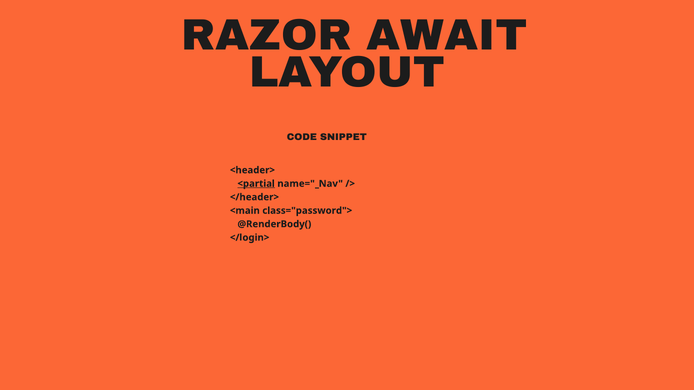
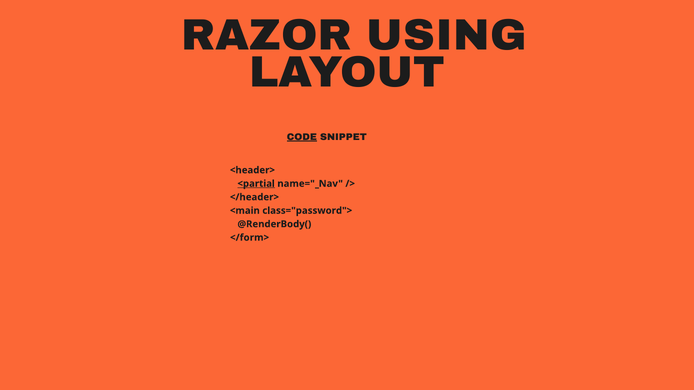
AWAIT: AWAIT -> USING
CODE underline: none -> present
</login>: </login> -> </form>
